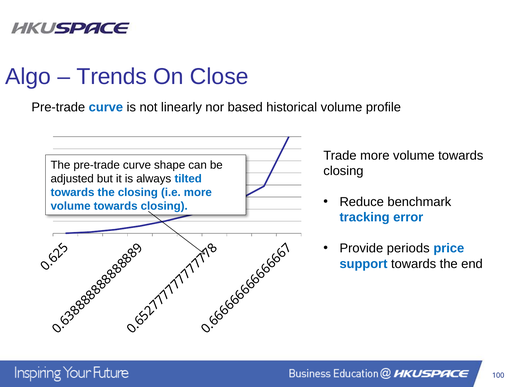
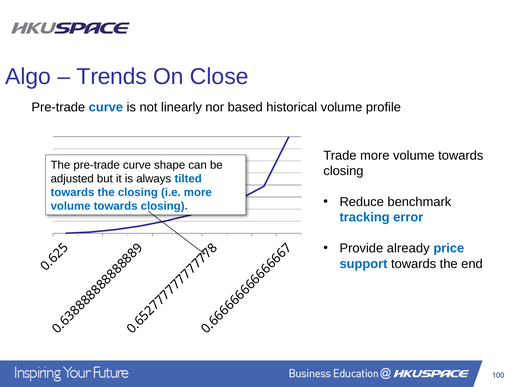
periods: periods -> already
